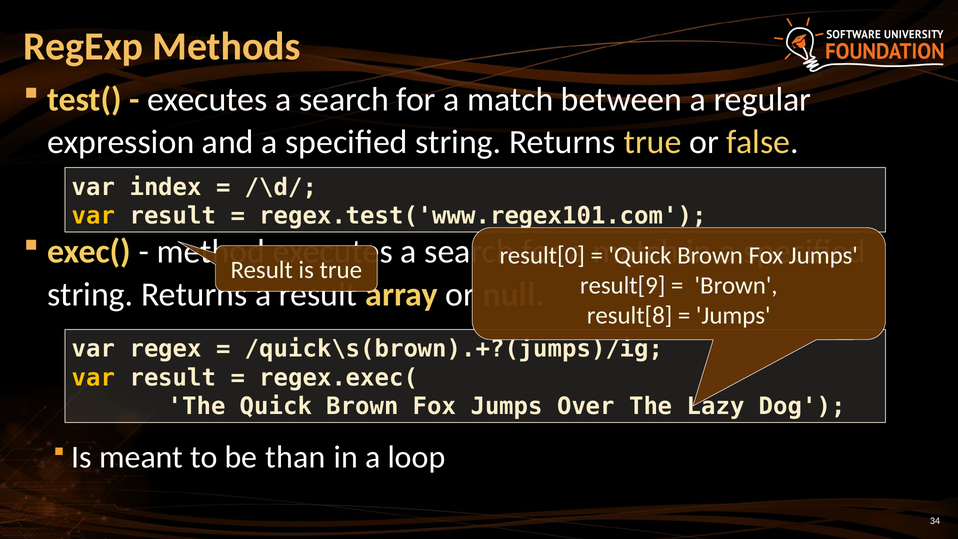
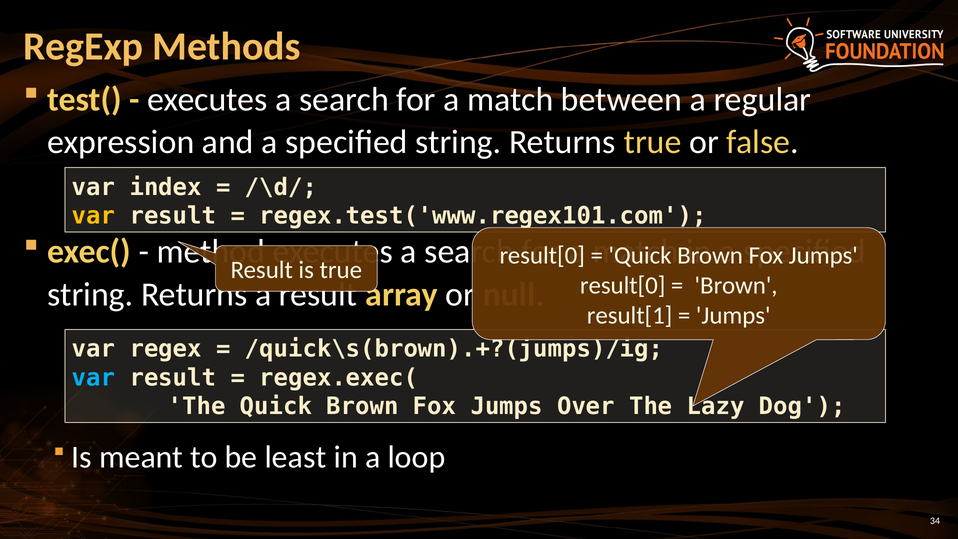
result[9 at (623, 285): result[9 -> result[0
result[8: result[8 -> result[1
var at (94, 378) colour: yellow -> light blue
than: than -> least
